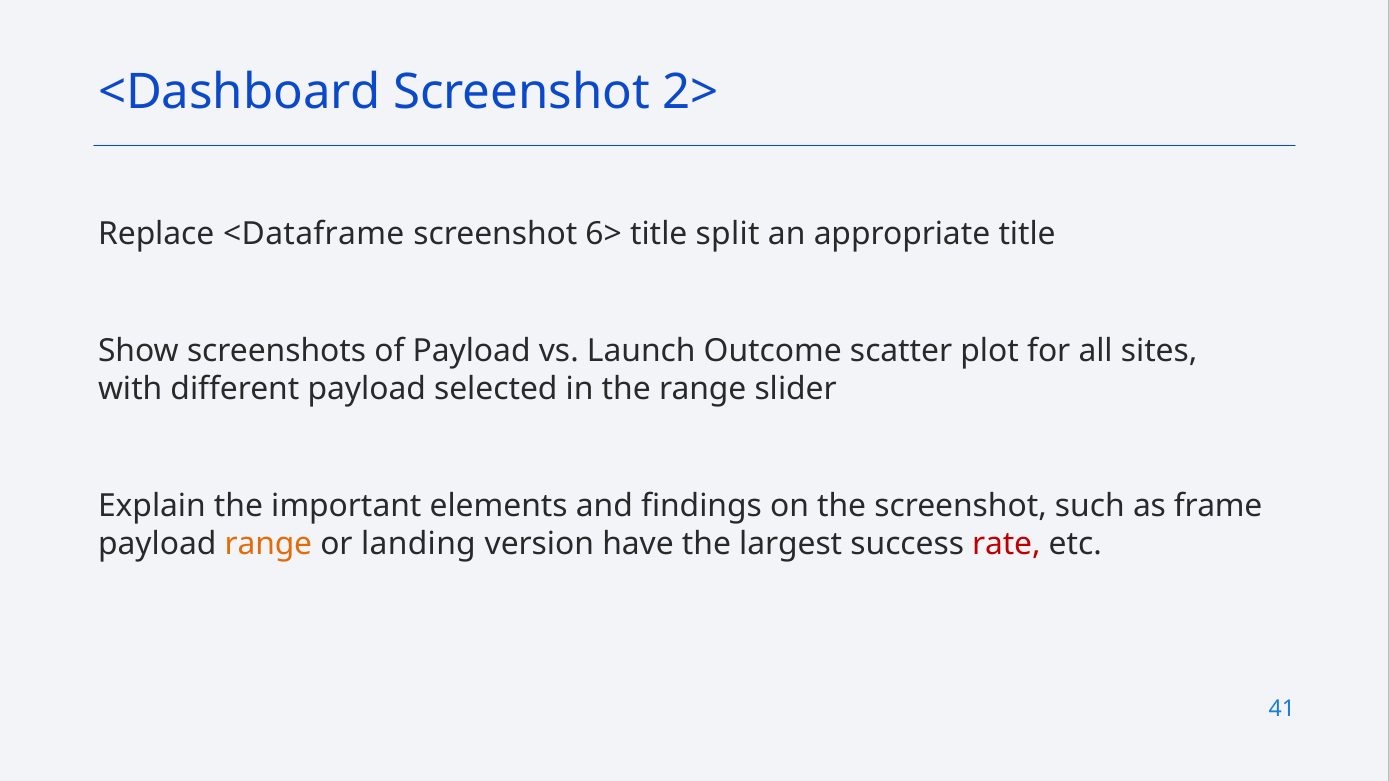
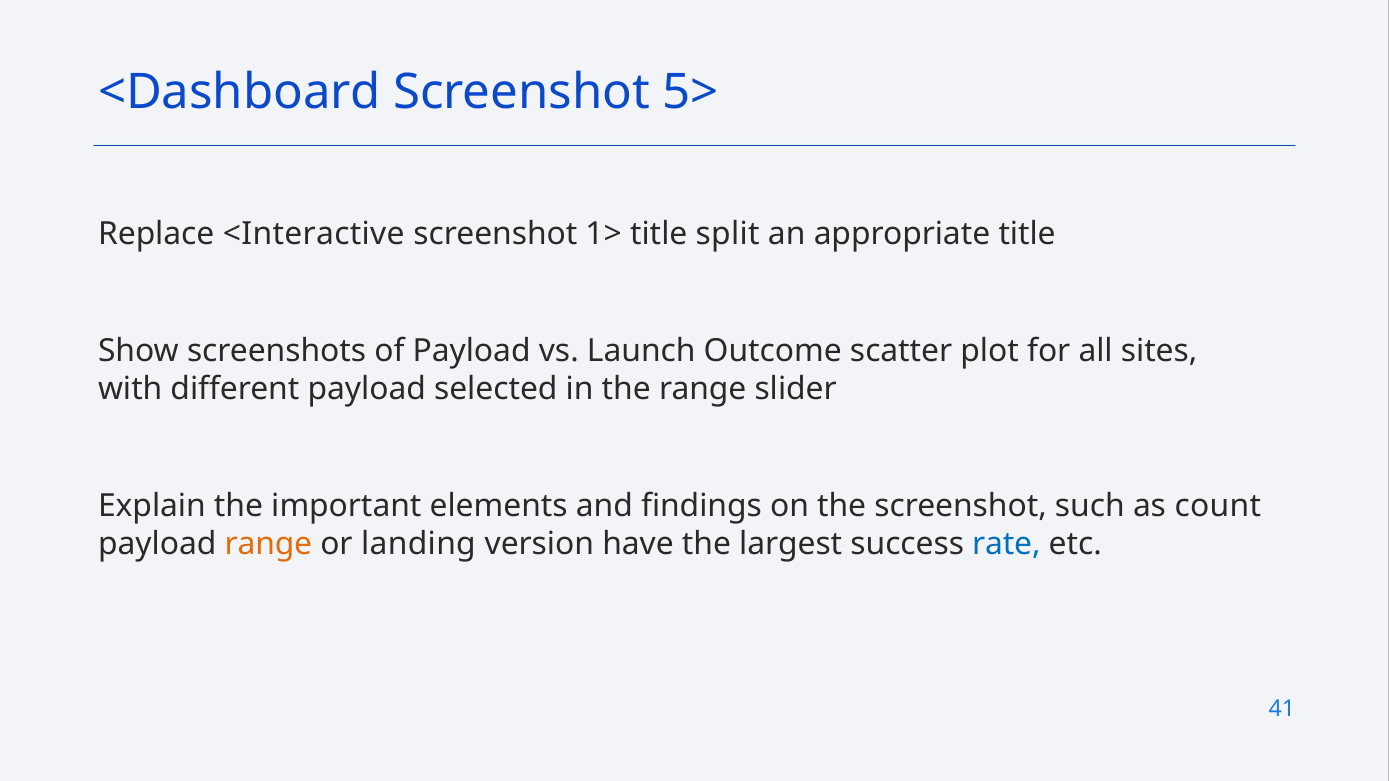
2>: 2> -> 5>
<Dataframe: <Dataframe -> <Interactive
6>: 6> -> 1>
frame: frame -> count
rate colour: red -> blue
